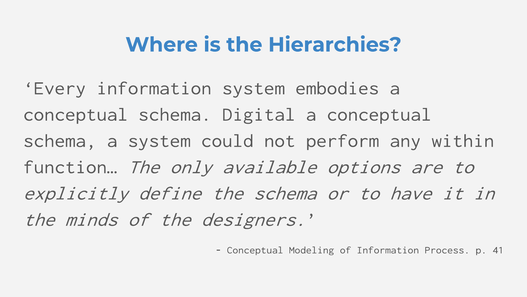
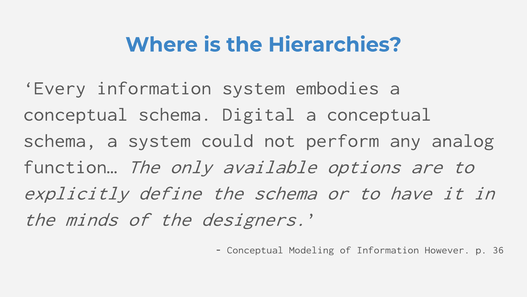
within: within -> analog
Process: Process -> However
41: 41 -> 36
